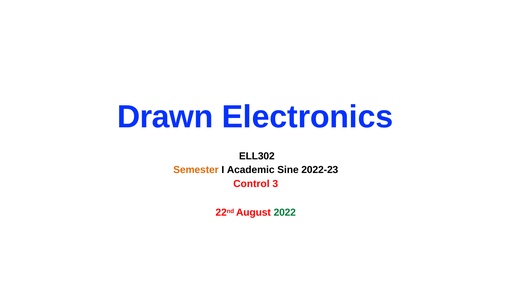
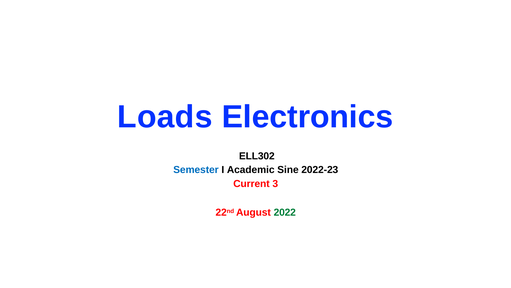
Drawn: Drawn -> Loads
Semester colour: orange -> blue
Control: Control -> Current
